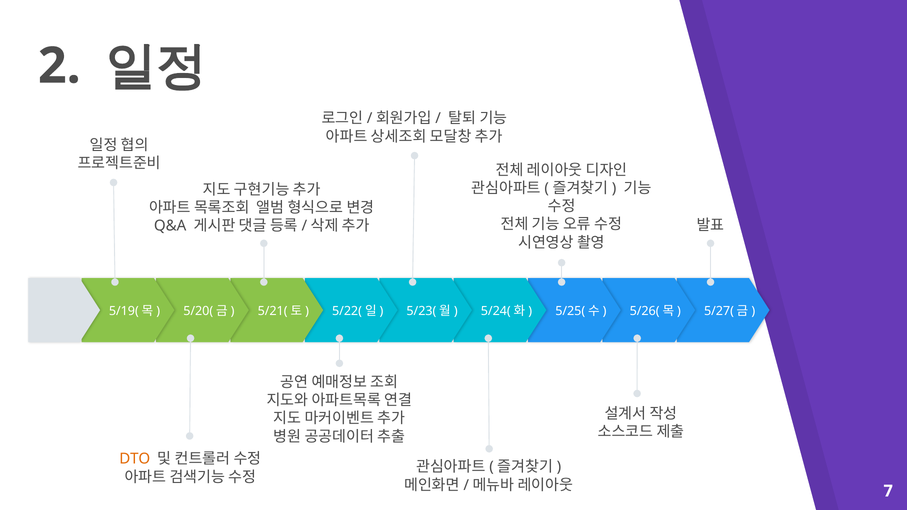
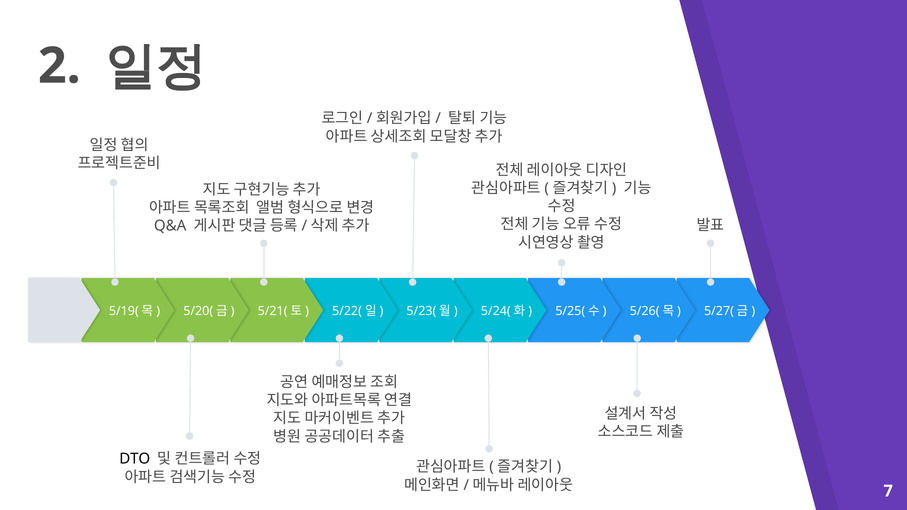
DTO colour: orange -> black
